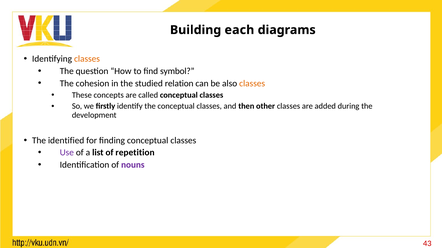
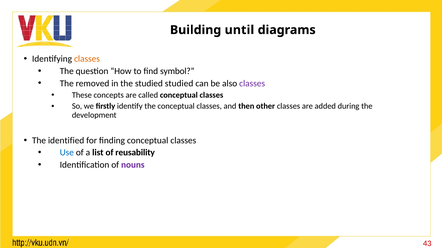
each: each -> until
cohesion: cohesion -> removed
studied relation: relation -> studied
classes at (252, 84) colour: orange -> purple
Use colour: purple -> blue
repetition: repetition -> reusability
